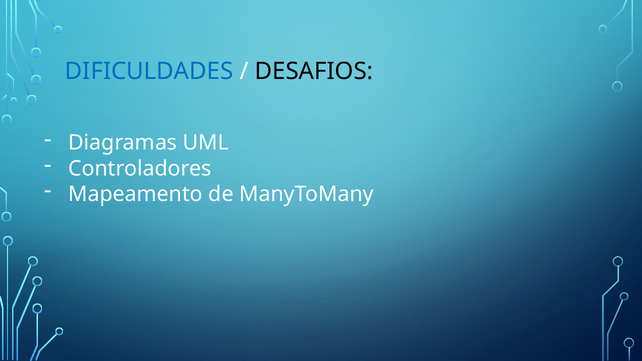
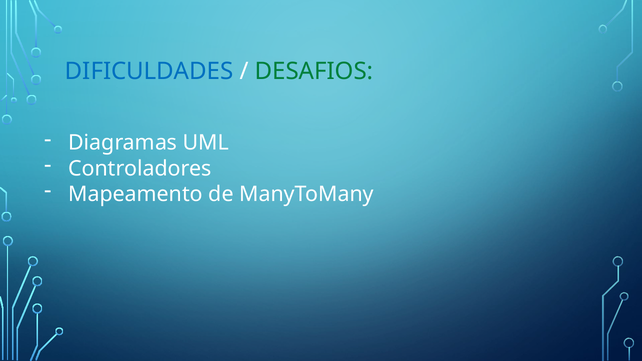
DESAFIOS colour: black -> green
